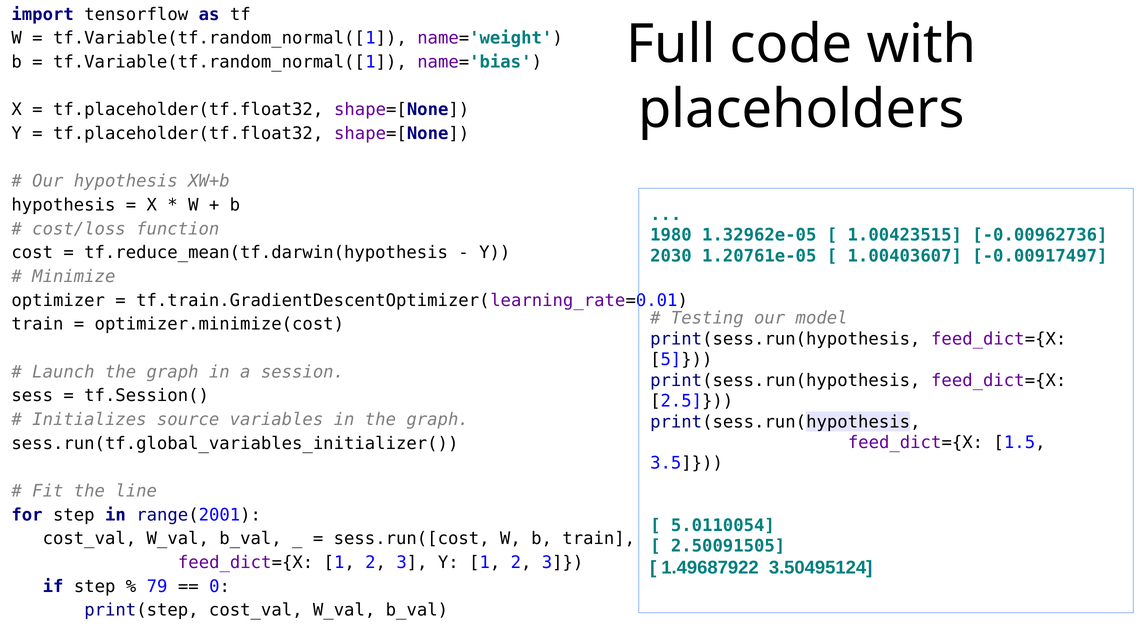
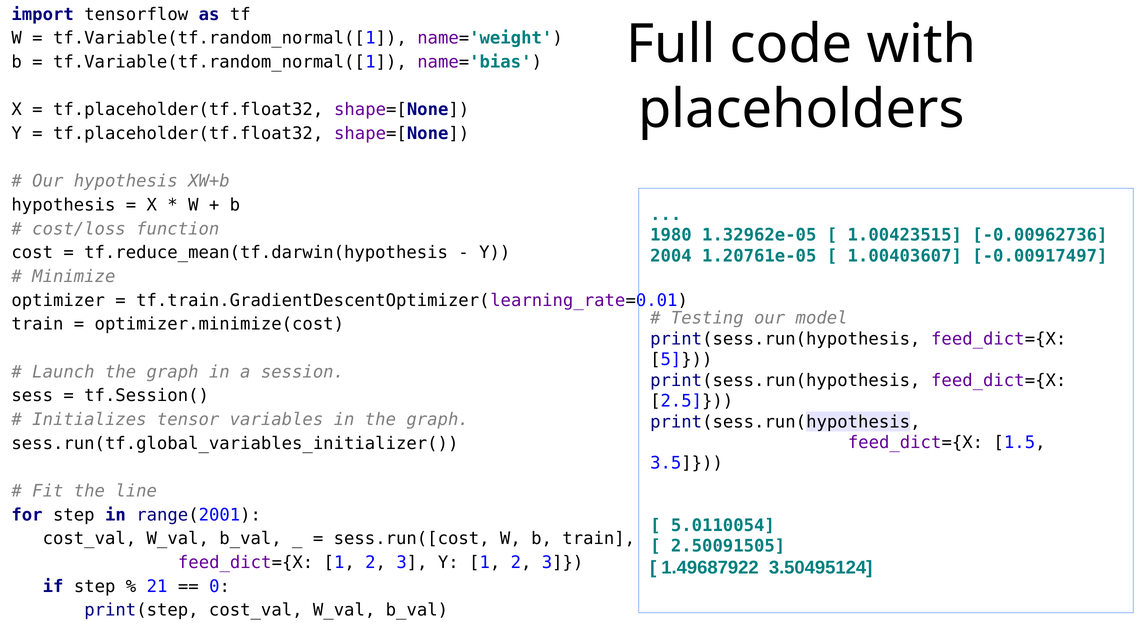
2030: 2030 -> 2004
source: source -> tensor
79: 79 -> 21
